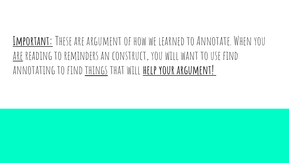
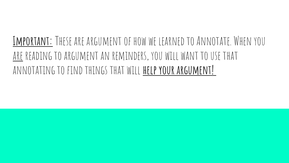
to reminders: reminders -> argument
construct: construct -> reminders
use find: find -> that
things underline: present -> none
